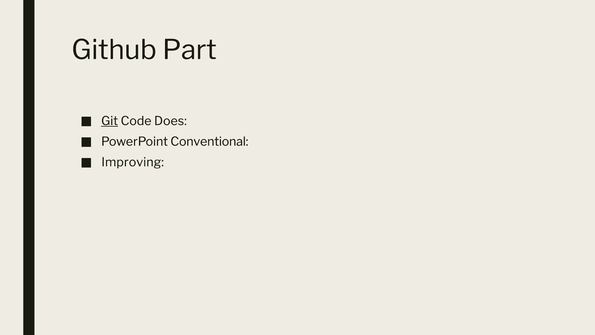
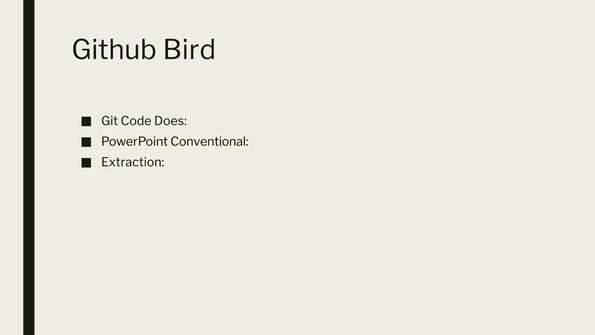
Part: Part -> Bird
Git underline: present -> none
Improving: Improving -> Extraction
